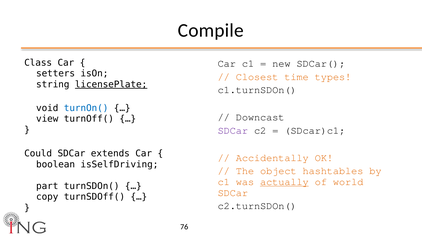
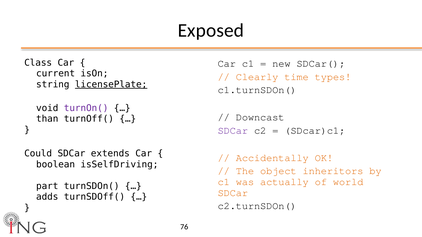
Compile: Compile -> Exposed
setters: setters -> current
Closest: Closest -> Clearly
turnOn( colour: blue -> purple
view: view -> than
hashtables: hashtables -> inheritors
actually underline: present -> none
copy: copy -> adds
